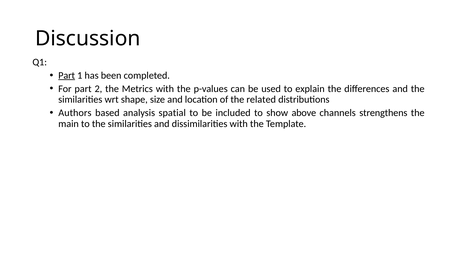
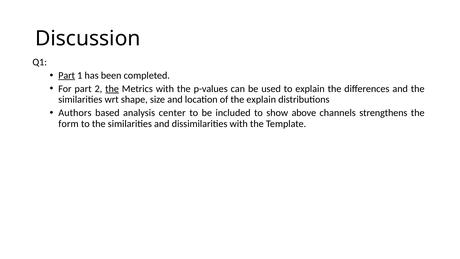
the at (112, 89) underline: none -> present
the related: related -> explain
spatial: spatial -> center
main: main -> form
